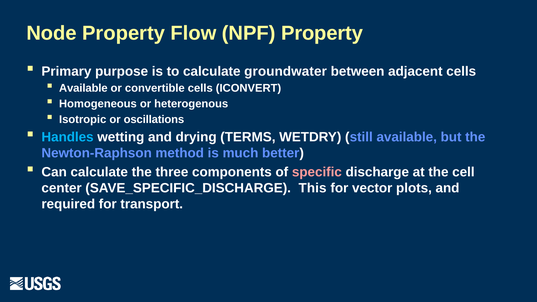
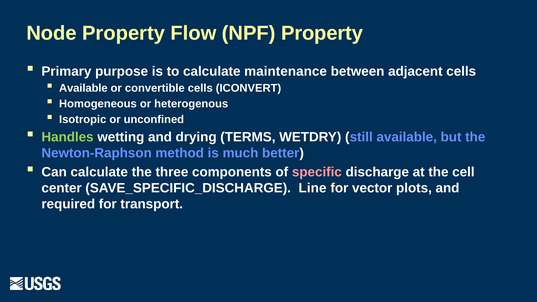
groundwater: groundwater -> maintenance
oscillations: oscillations -> unconfined
Handles colour: light blue -> light green
This: This -> Line
